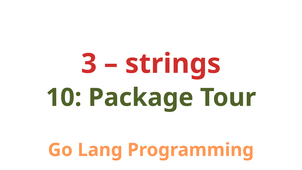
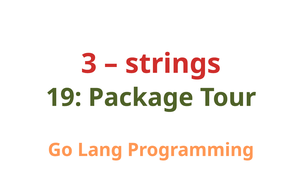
10: 10 -> 19
